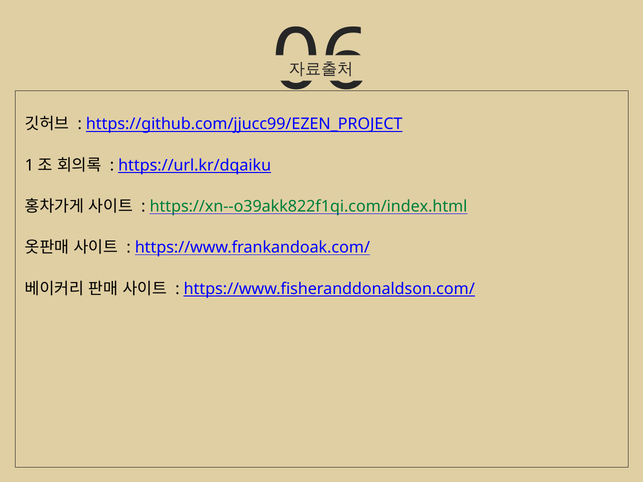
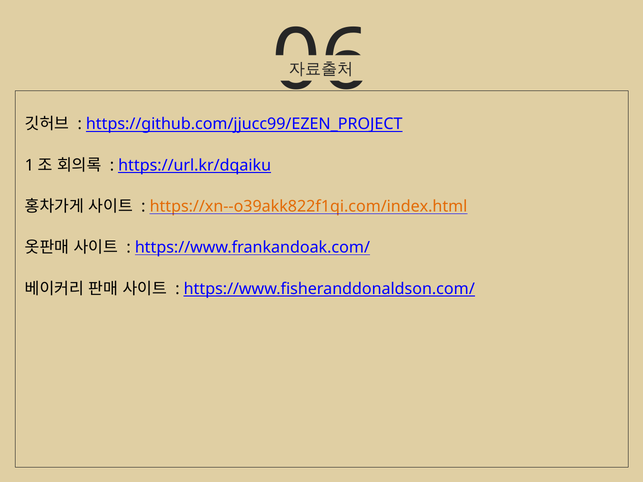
https://xn--o39akk822f1qi.com/index.html colour: green -> orange
